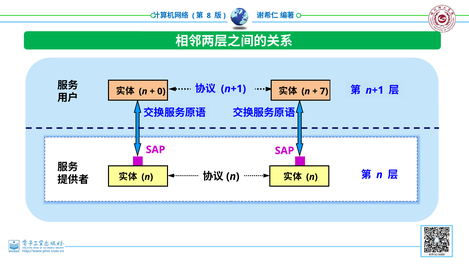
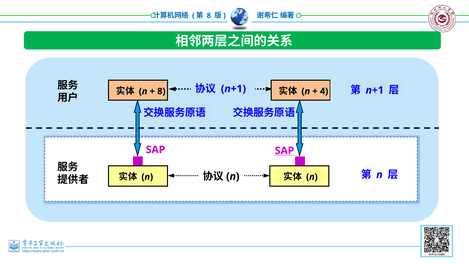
7: 7 -> 4
0 at (161, 91): 0 -> 8
SAP at (284, 151) underline: none -> present
